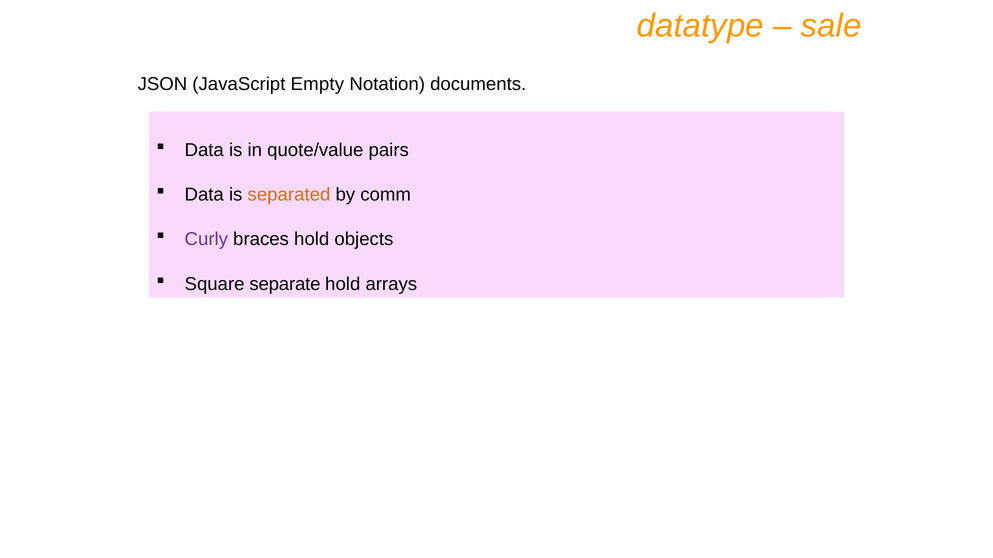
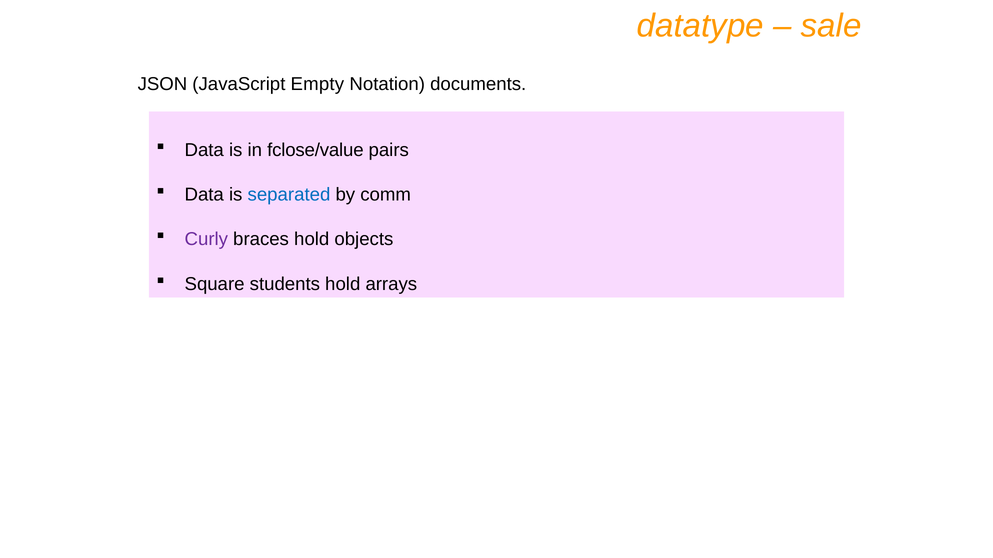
quote/value: quote/value -> fclose/value
separated colour: orange -> blue
separate: separate -> students
